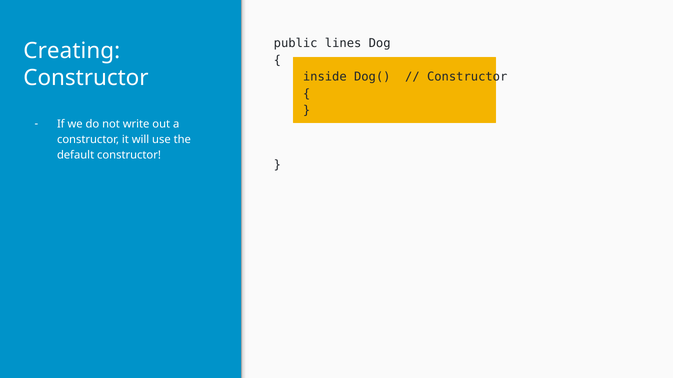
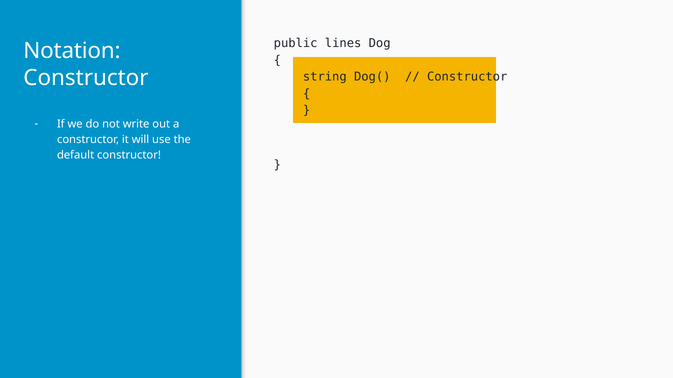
Creating: Creating -> Notation
inside: inside -> string
